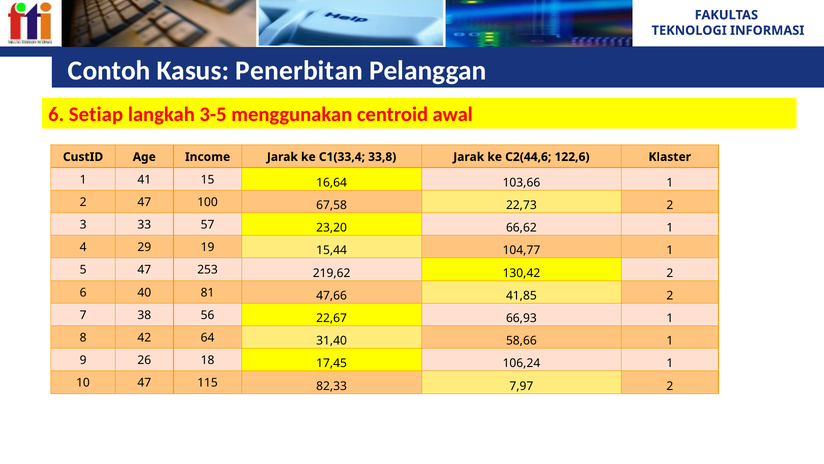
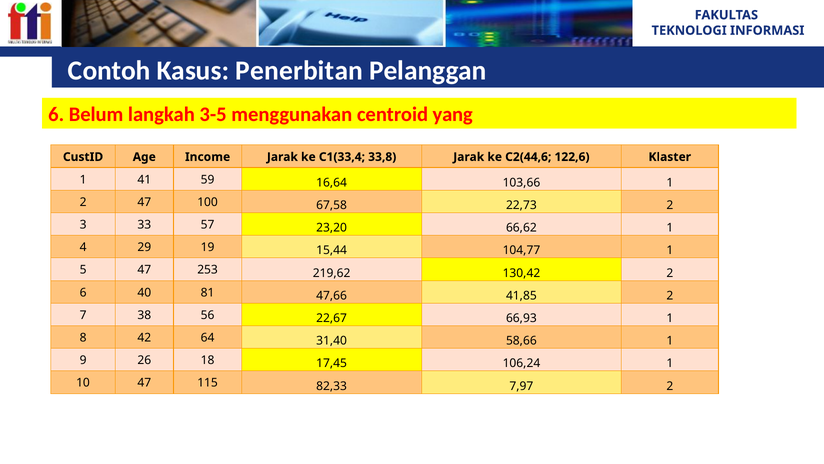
Setiap: Setiap -> Belum
awal: awal -> yang
15: 15 -> 59
